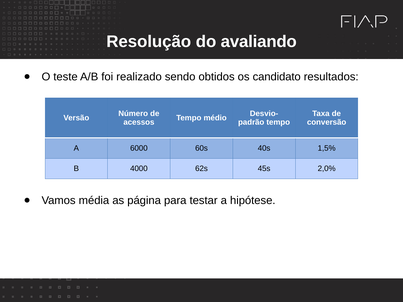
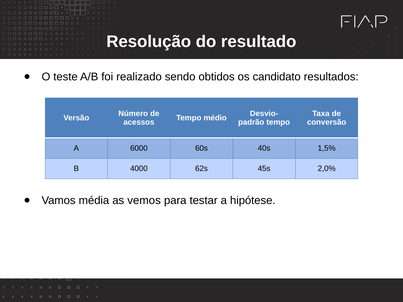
avaliando: avaliando -> resultado
página: página -> vemos
